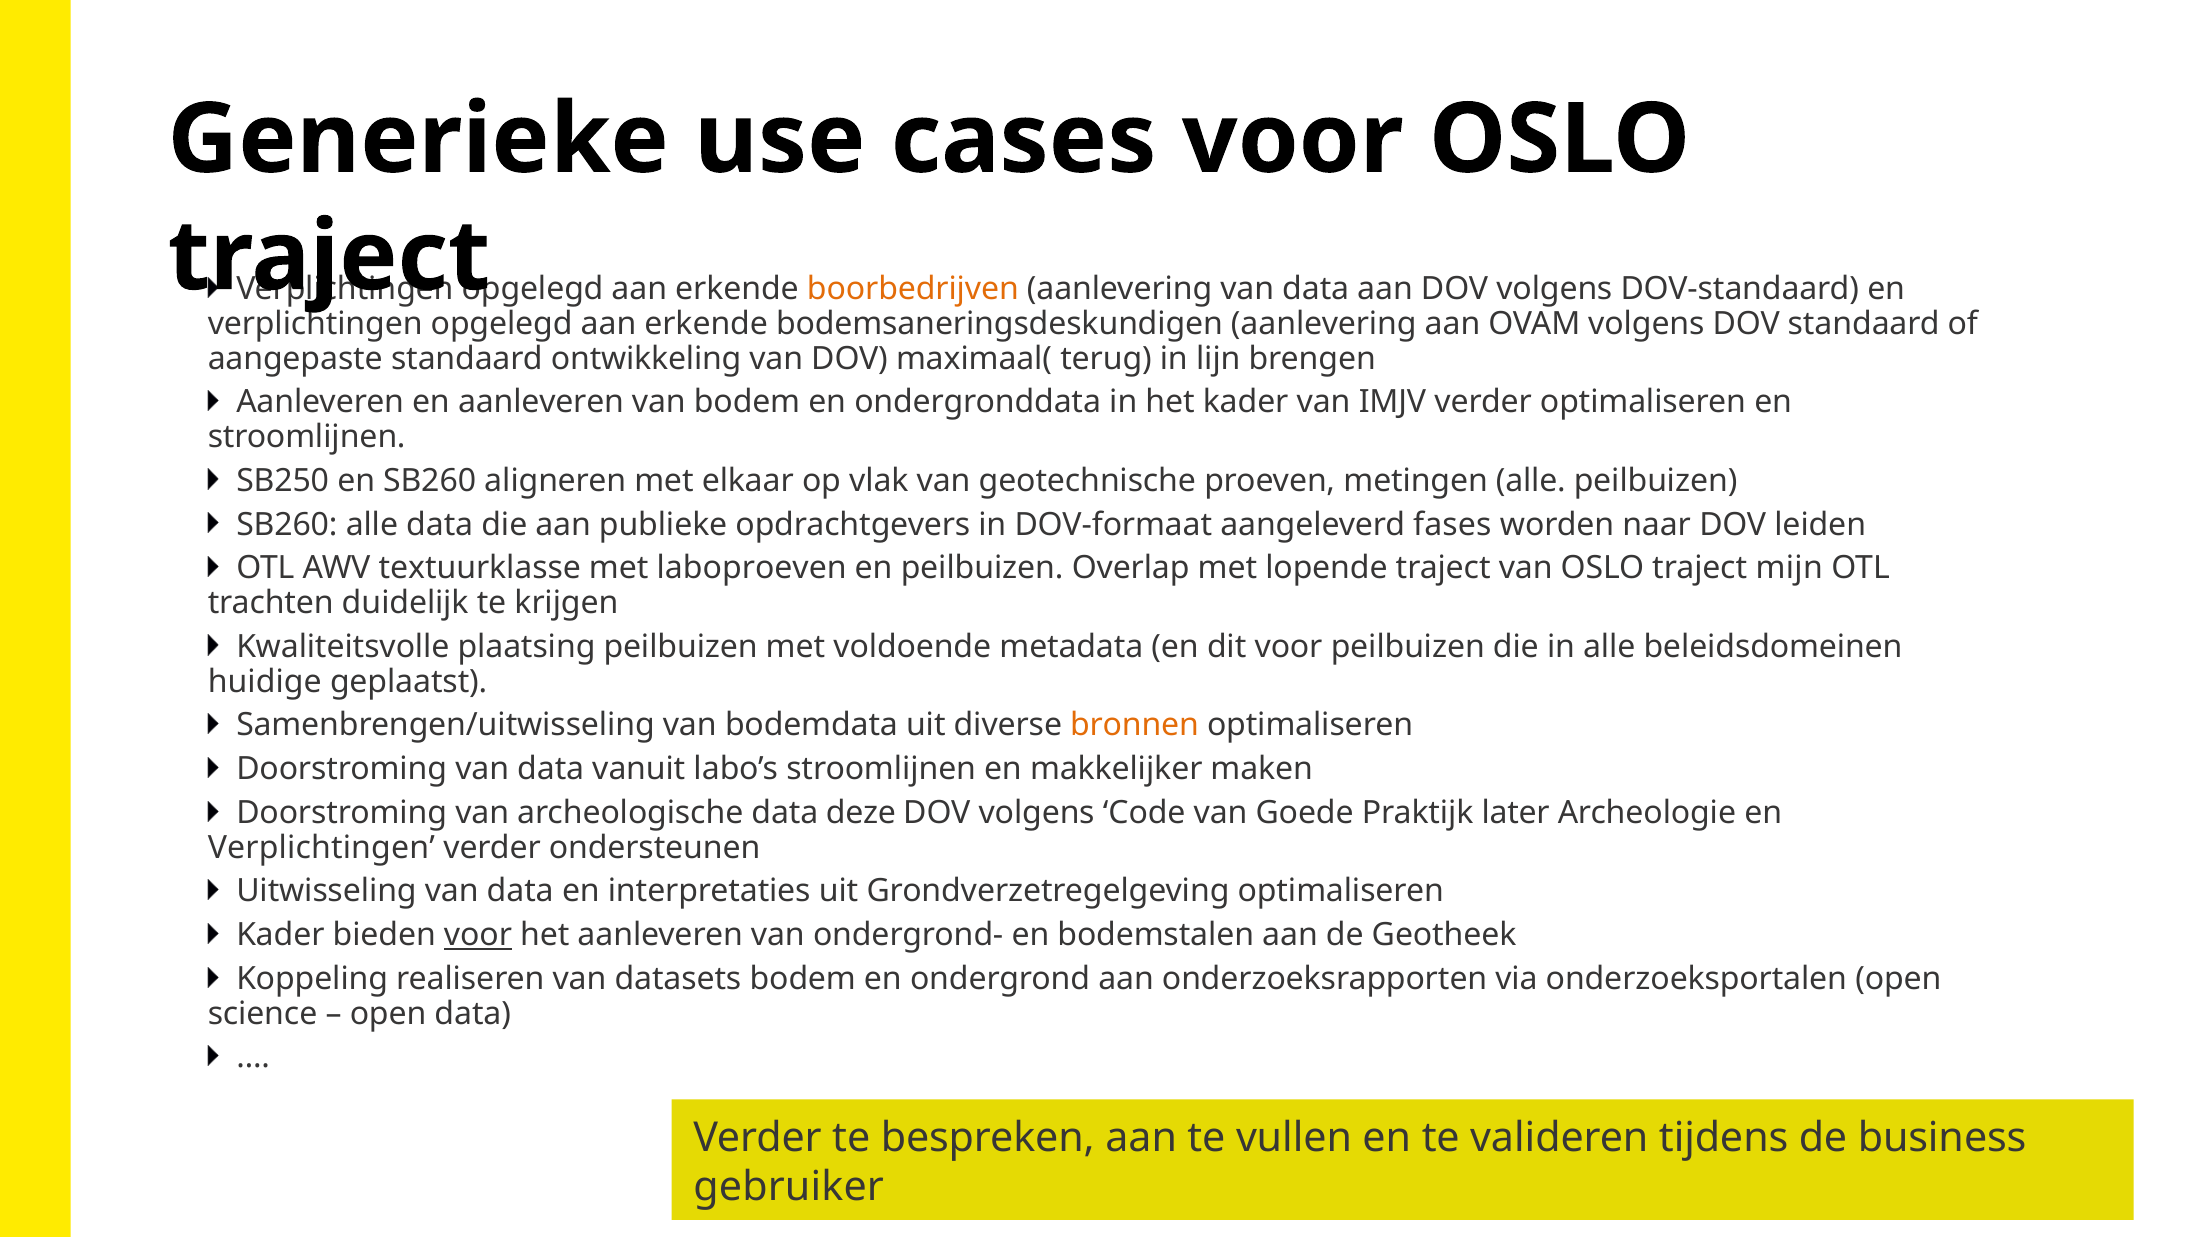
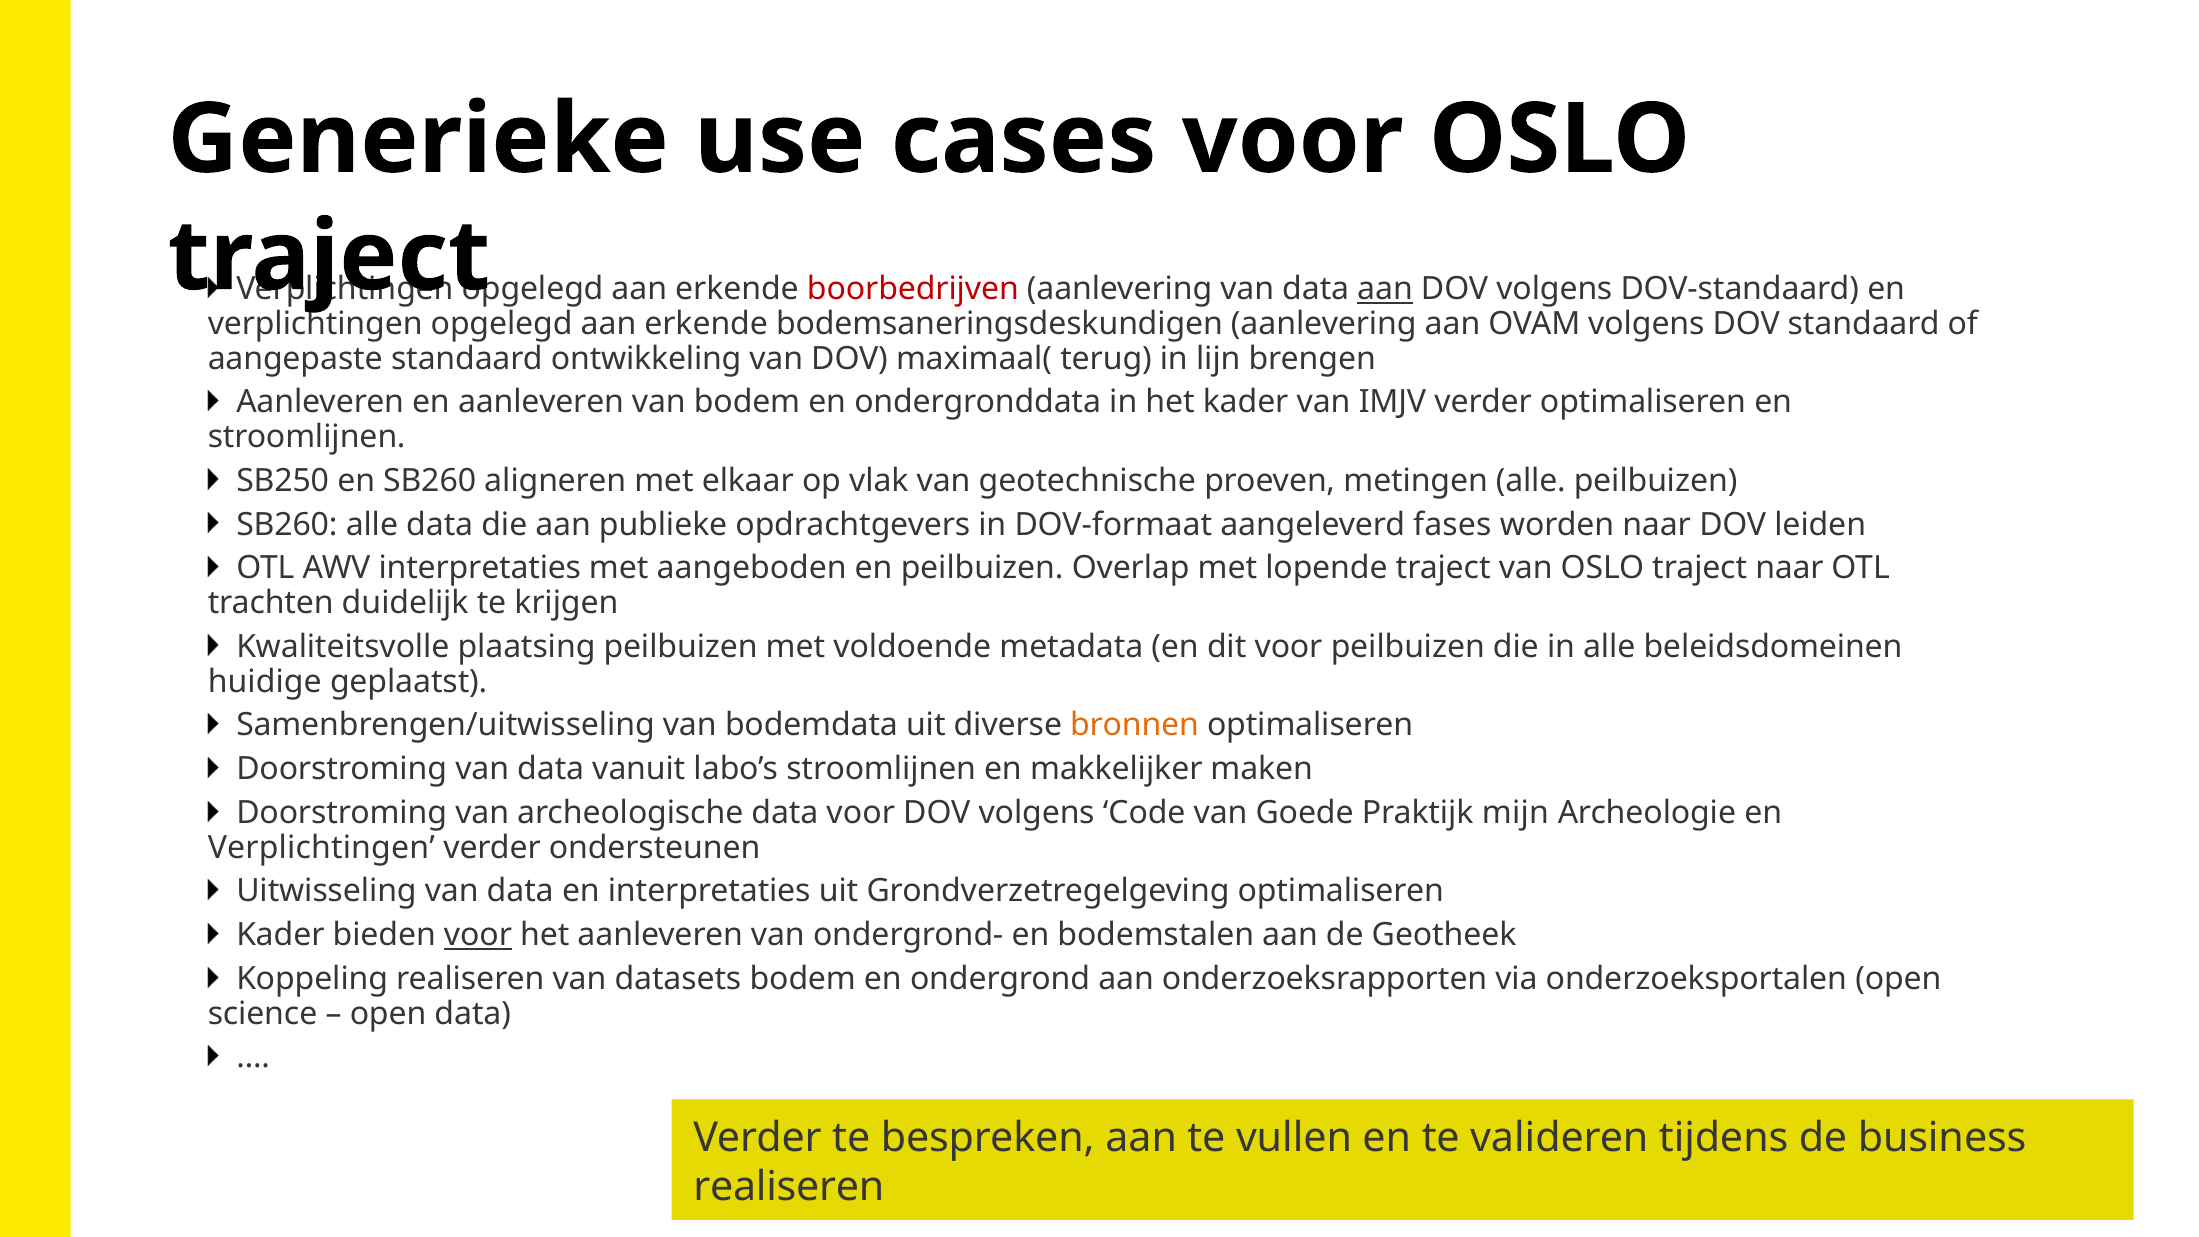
boorbedrijven colour: orange -> red
aan at (1385, 289) underline: none -> present
AWV textuurklasse: textuurklasse -> interpretaties
laboproeven: laboproeven -> aangeboden
traject mijn: mijn -> naar
data deze: deze -> voor
later: later -> mijn
gebruiker at (789, 1187): gebruiker -> realiseren
